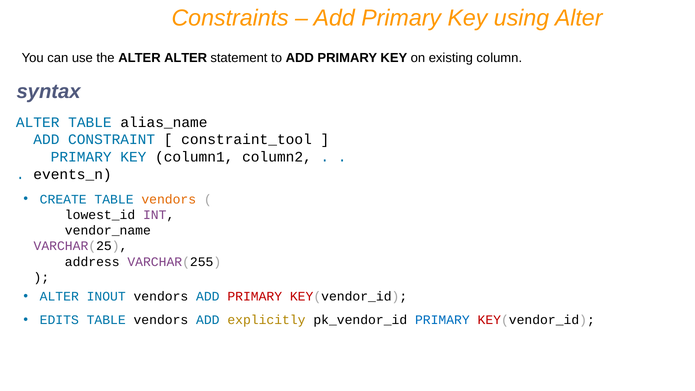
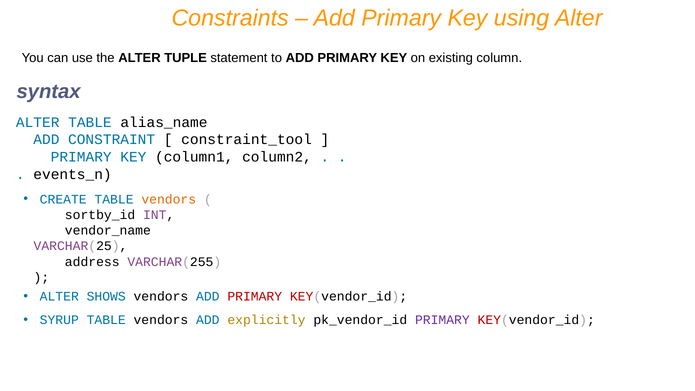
ALTER ALTER: ALTER -> TUPLE
lowest_id: lowest_id -> sortby_id
INOUT: INOUT -> SHOWS
EDITS: EDITS -> SYRUP
PRIMARY at (442, 320) colour: blue -> purple
